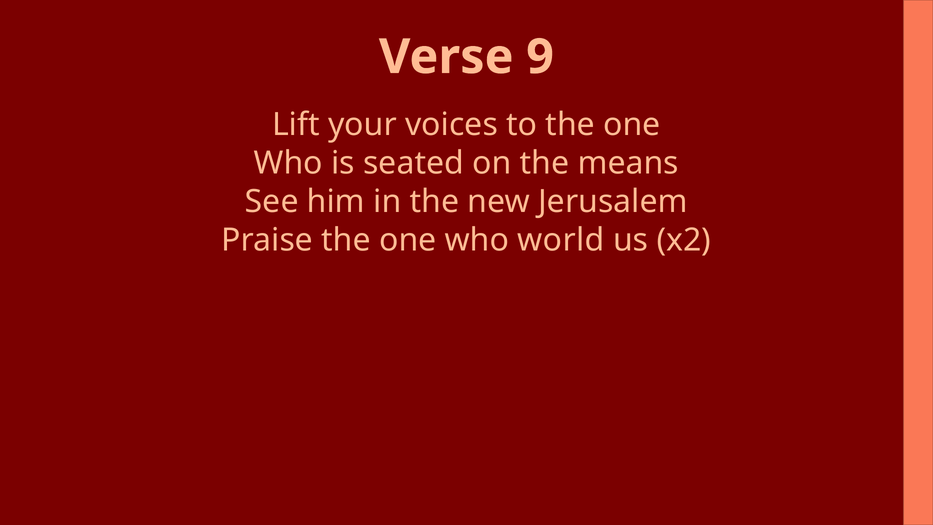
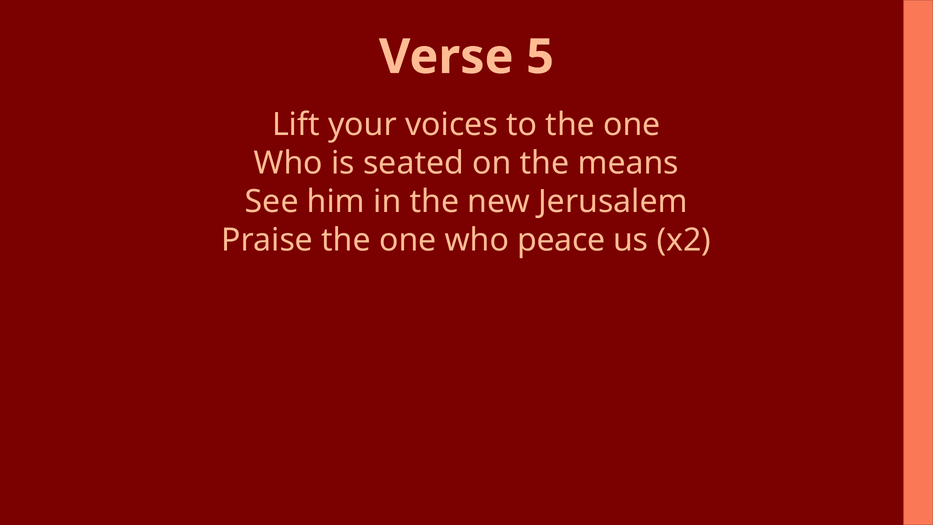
9: 9 -> 5
world: world -> peace
